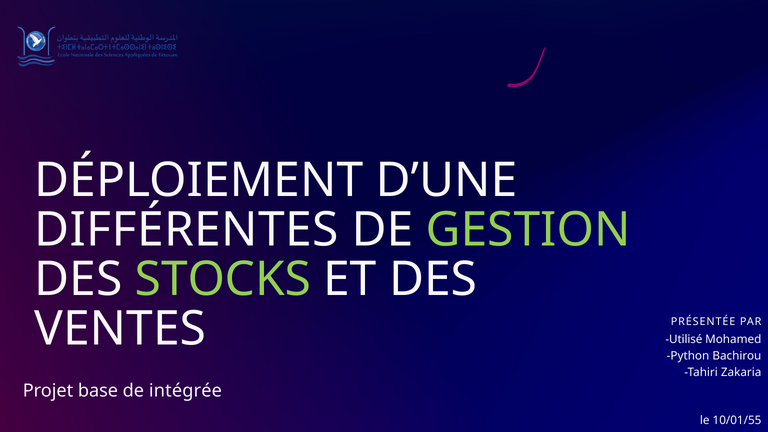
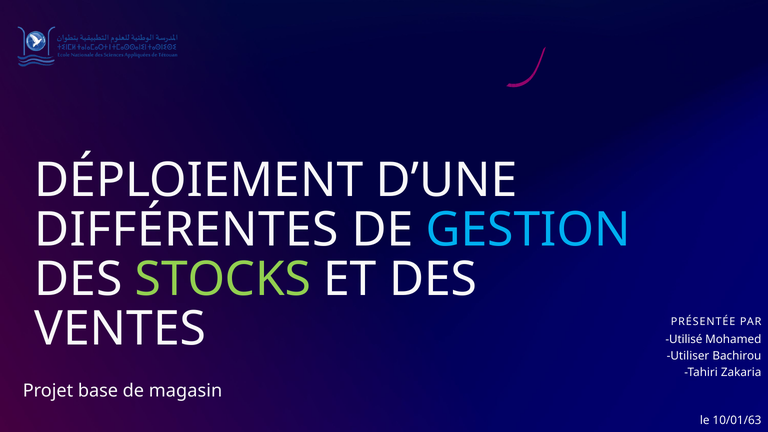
GESTION colour: light green -> light blue
Python: Python -> Utiliser
intégrée: intégrée -> magasin
10/01/55: 10/01/55 -> 10/01/63
